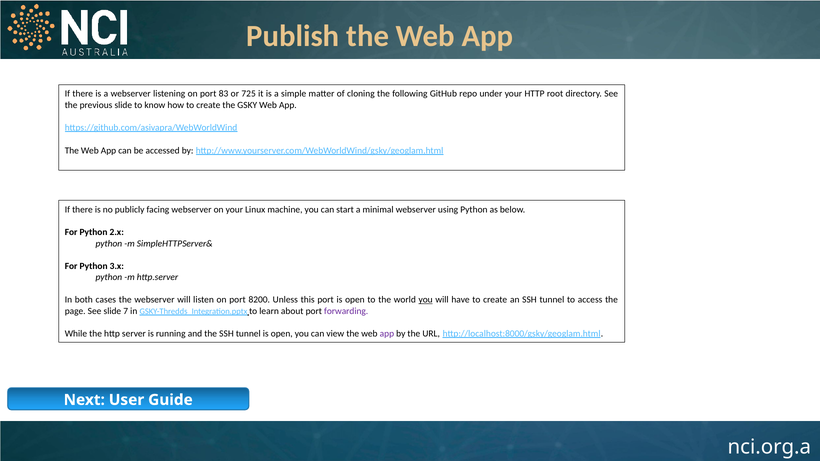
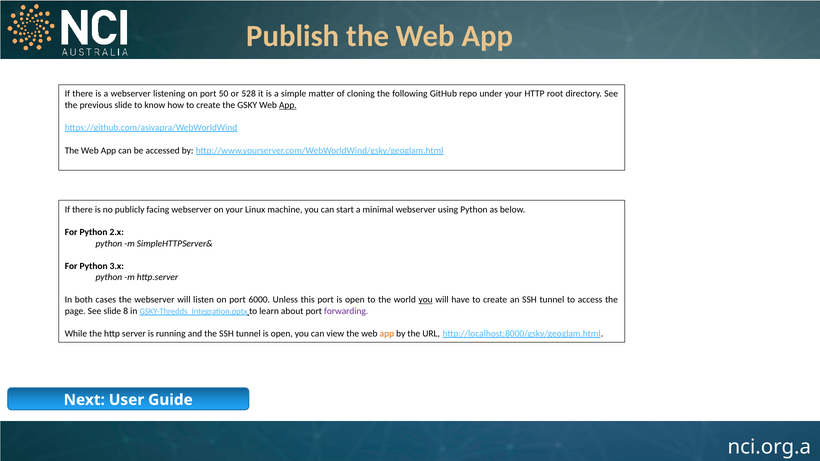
83: 83 -> 50
725: 725 -> 528
App at (288, 105) underline: none -> present
8200: 8200 -> 6000
7: 7 -> 8
app at (387, 334) colour: purple -> orange
